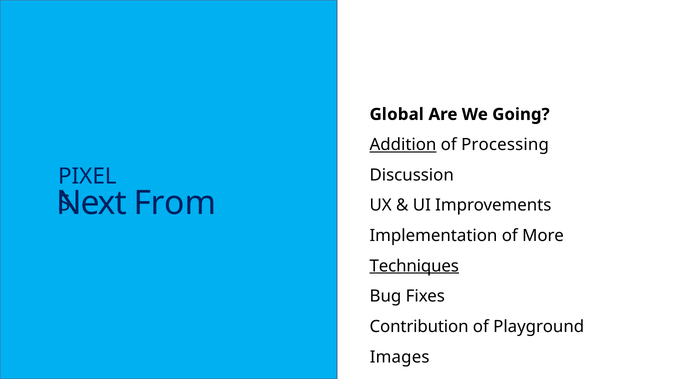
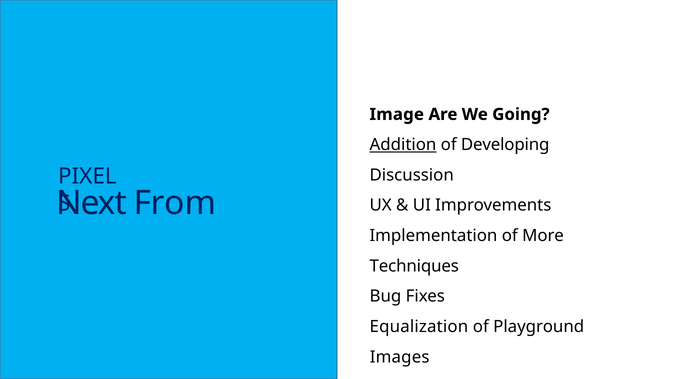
Global: Global -> Image
Processing: Processing -> Developing
Techniques underline: present -> none
Contribution: Contribution -> Equalization
